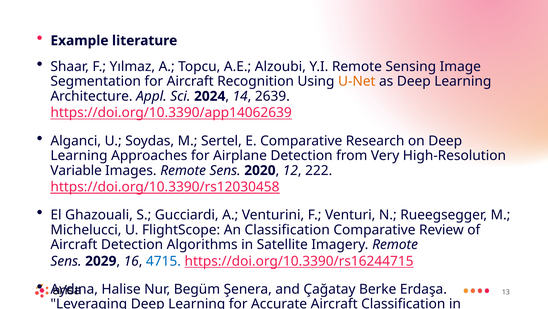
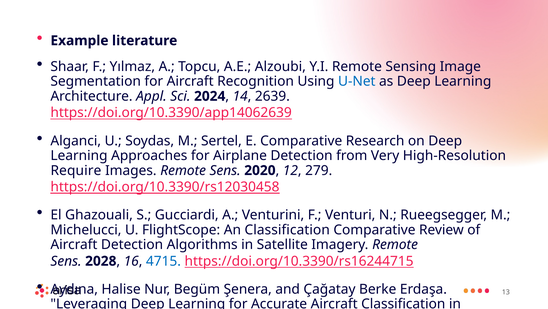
U-Net colour: orange -> blue
Variable: Variable -> Require
222: 222 -> 279
2029: 2029 -> 2028
